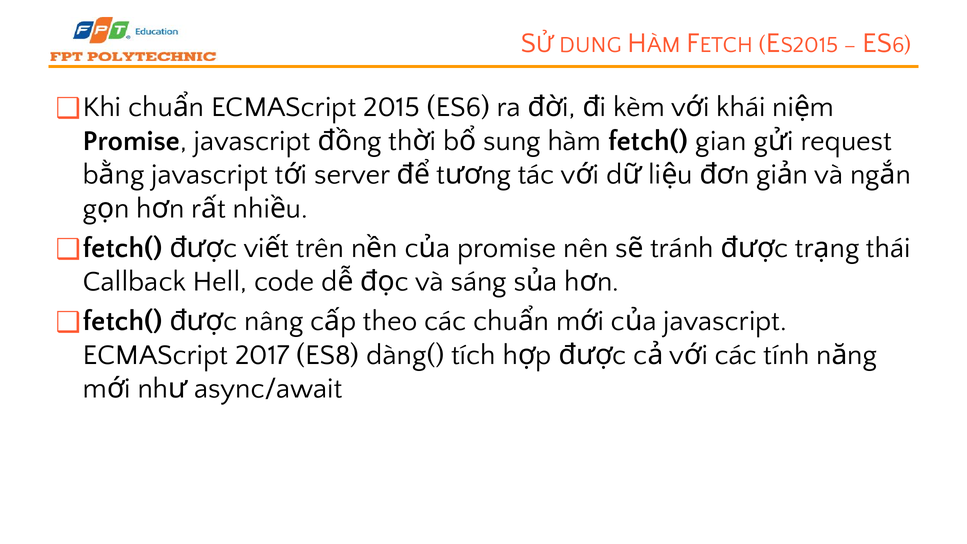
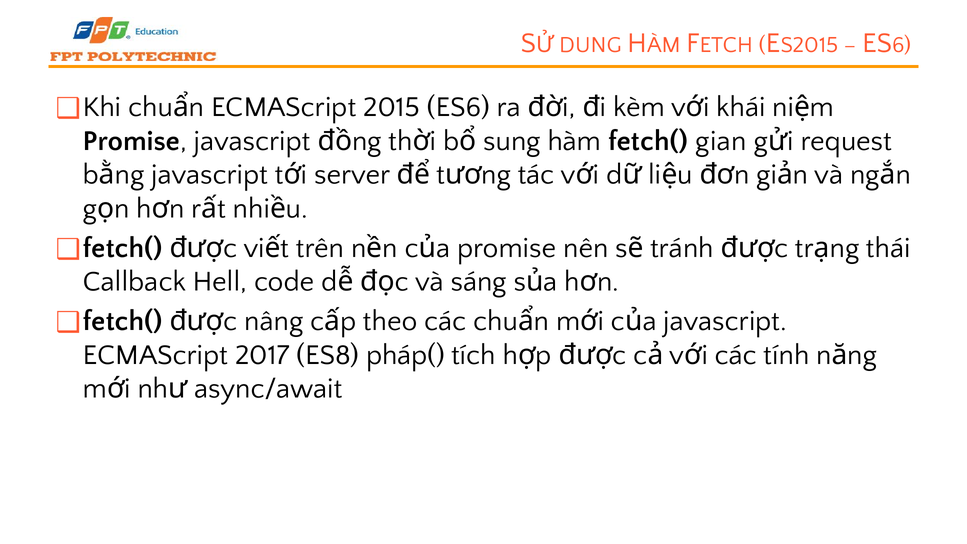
dàng(: dàng( -> pháp(
